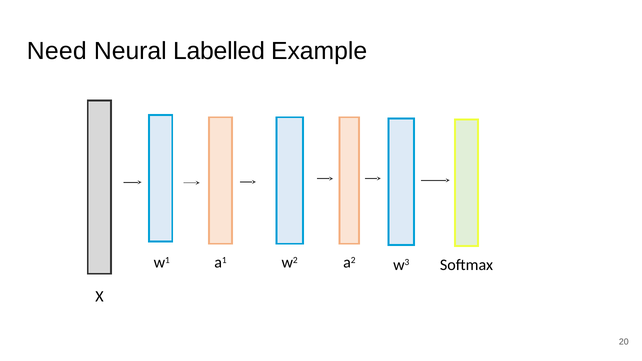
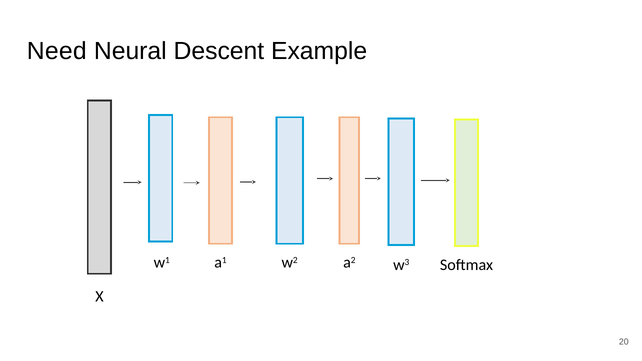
Labelled: Labelled -> Descent
